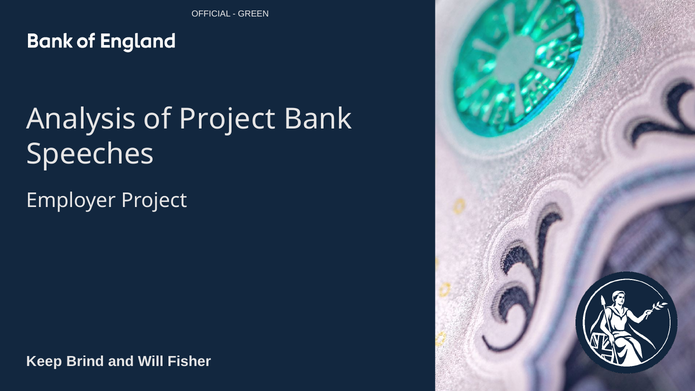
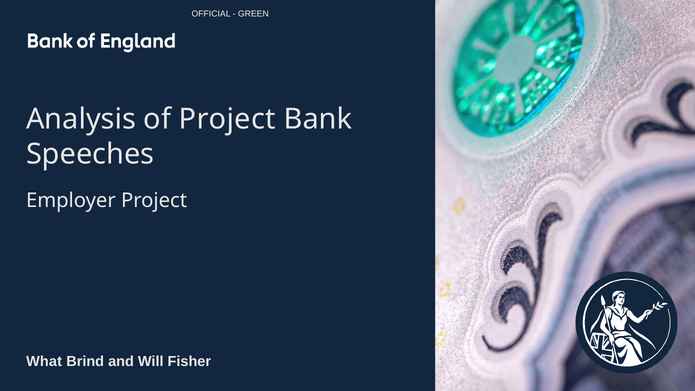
Keep: Keep -> What
